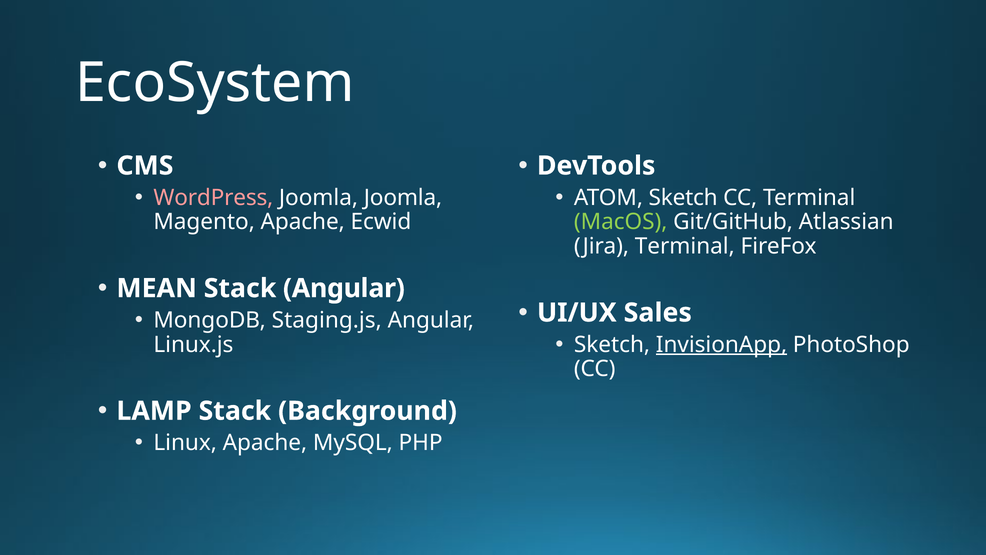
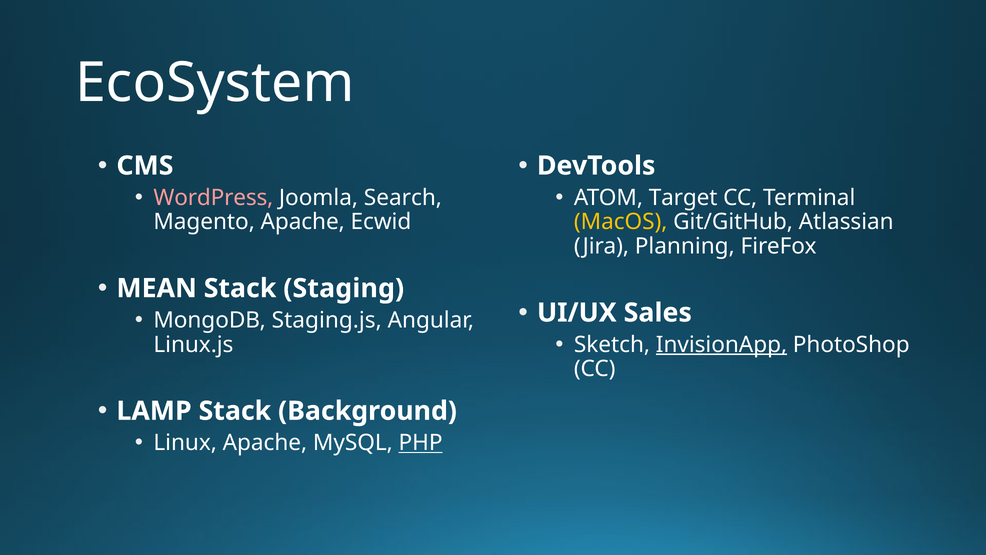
Joomla Joomla: Joomla -> Search
ATOM Sketch: Sketch -> Target
MacOS colour: light green -> yellow
Jira Terminal: Terminal -> Planning
Stack Angular: Angular -> Staging
PHP underline: none -> present
